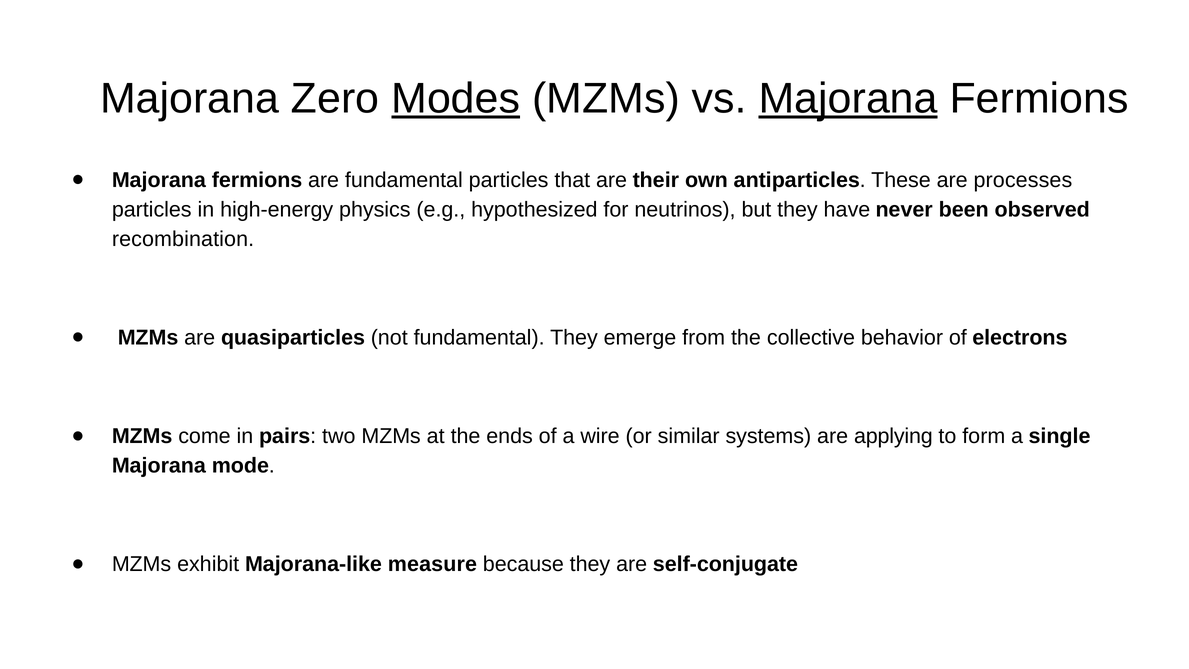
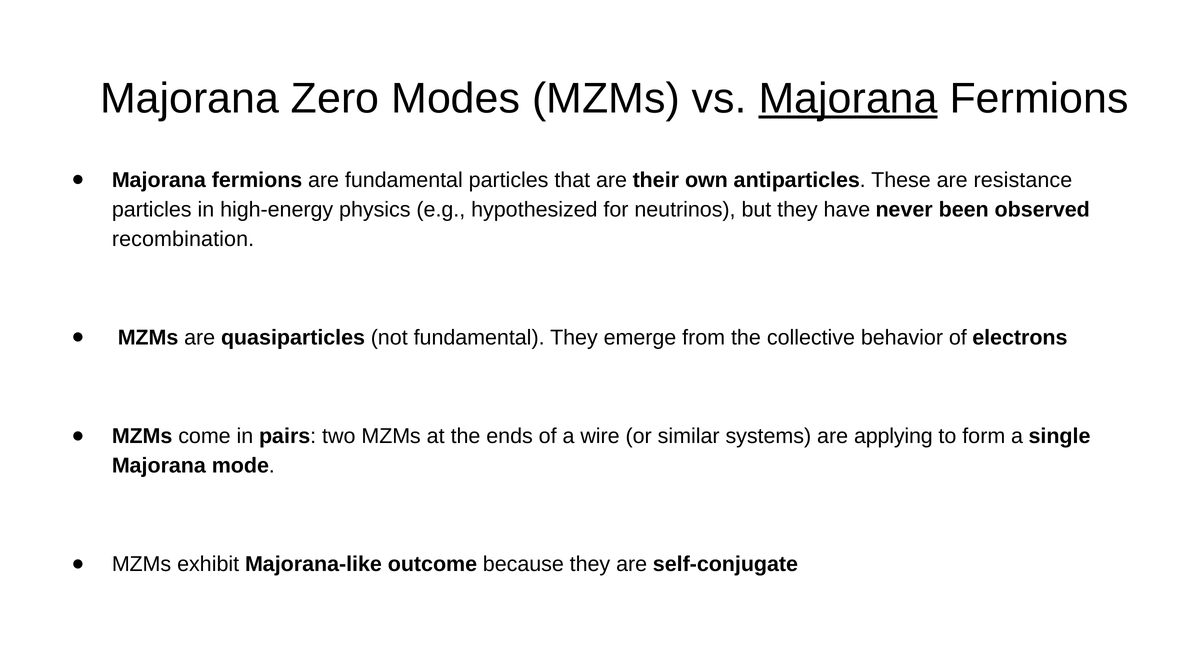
Modes underline: present -> none
processes: processes -> resistance
measure: measure -> outcome
